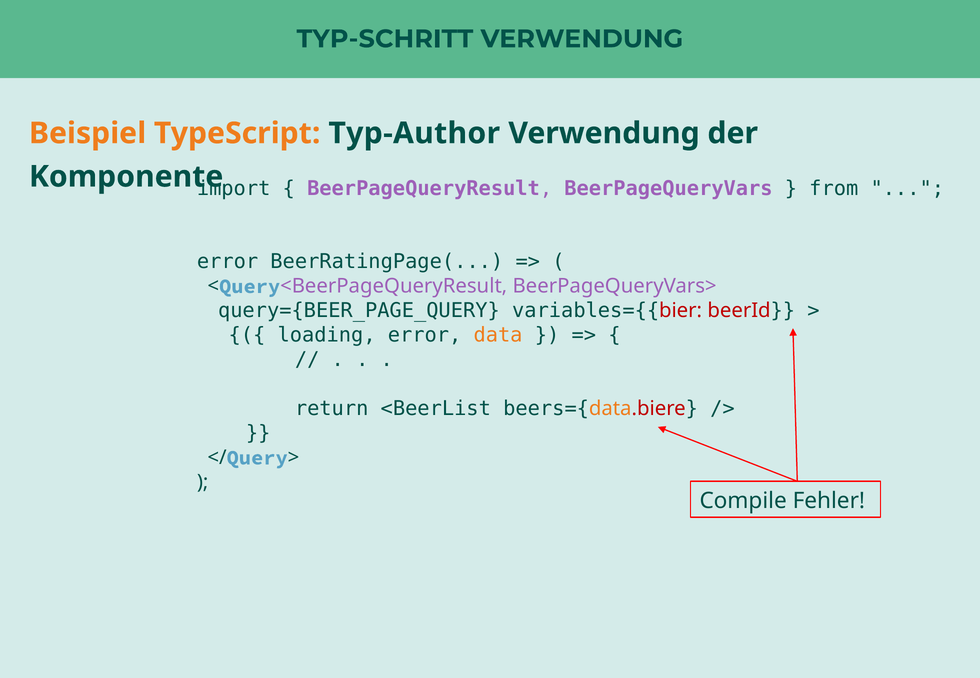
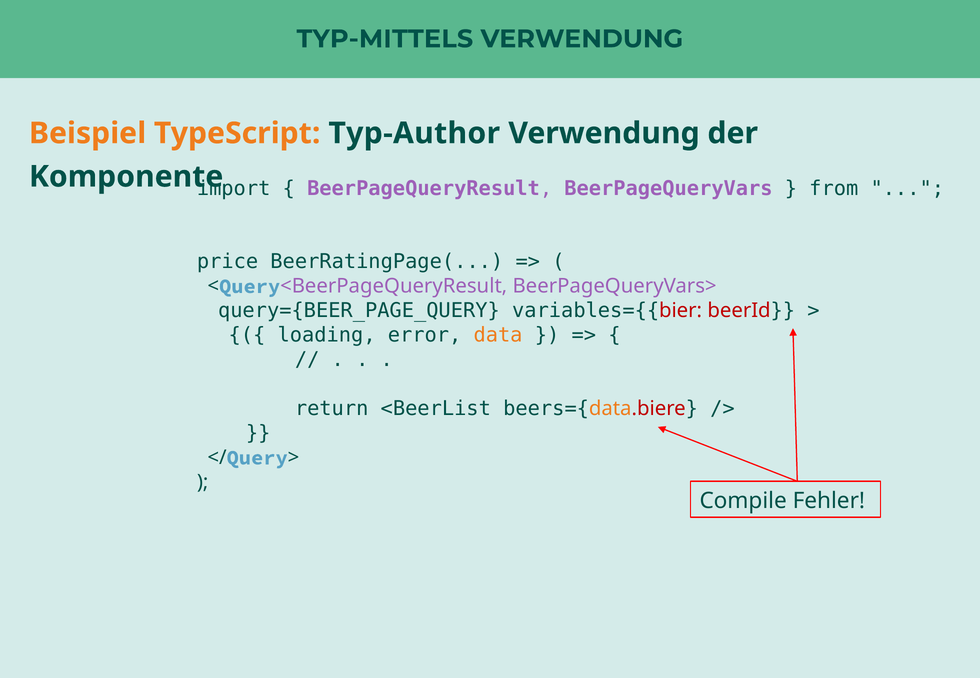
TYP-SCHRITT: TYP-SCHRITT -> TYP-MITTELS
error at (228, 262): error -> price
